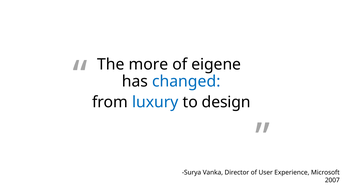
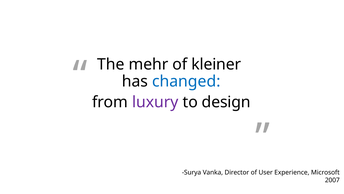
more: more -> mehr
eigene: eigene -> kleiner
luxury colour: blue -> purple
